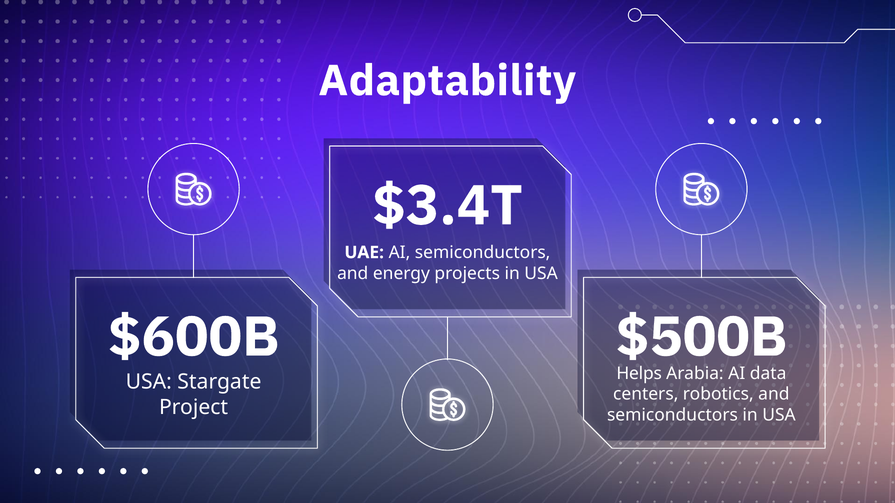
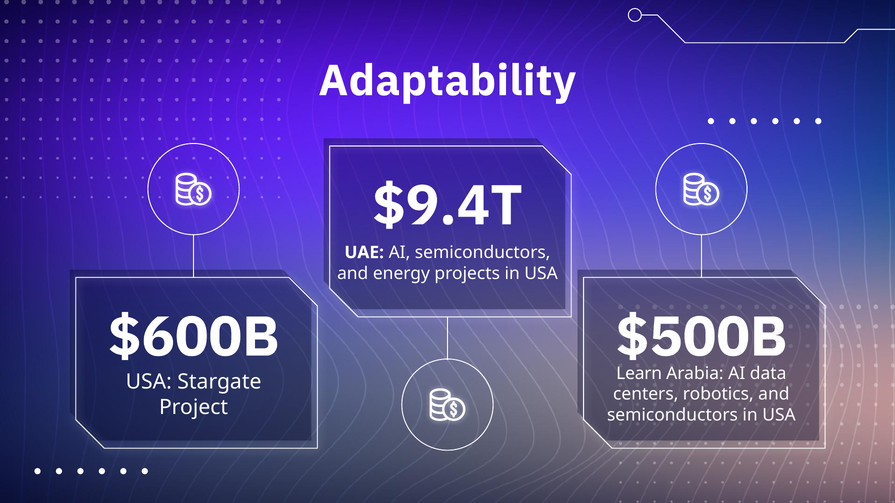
$3.4T: $3.4T -> $9.4T
Helps: Helps -> Learn
